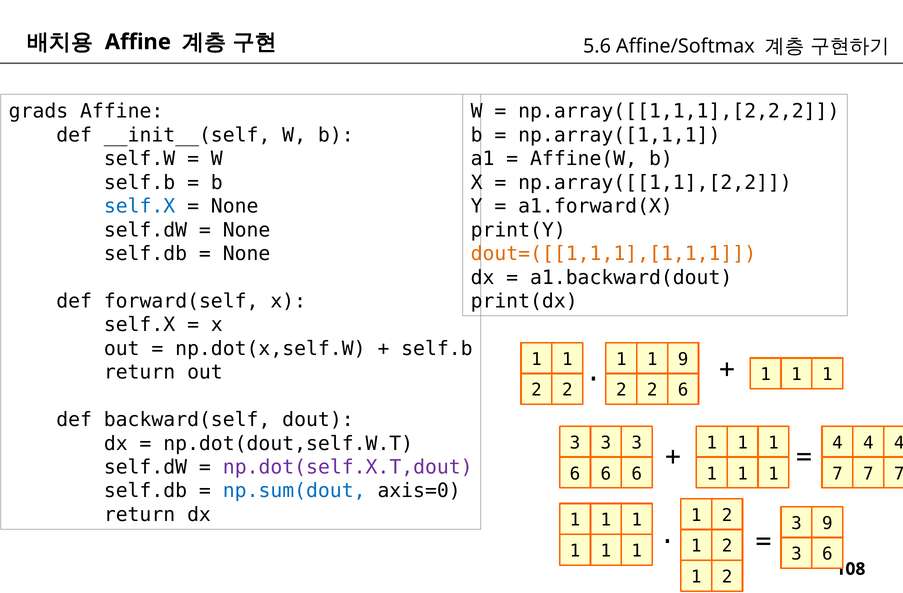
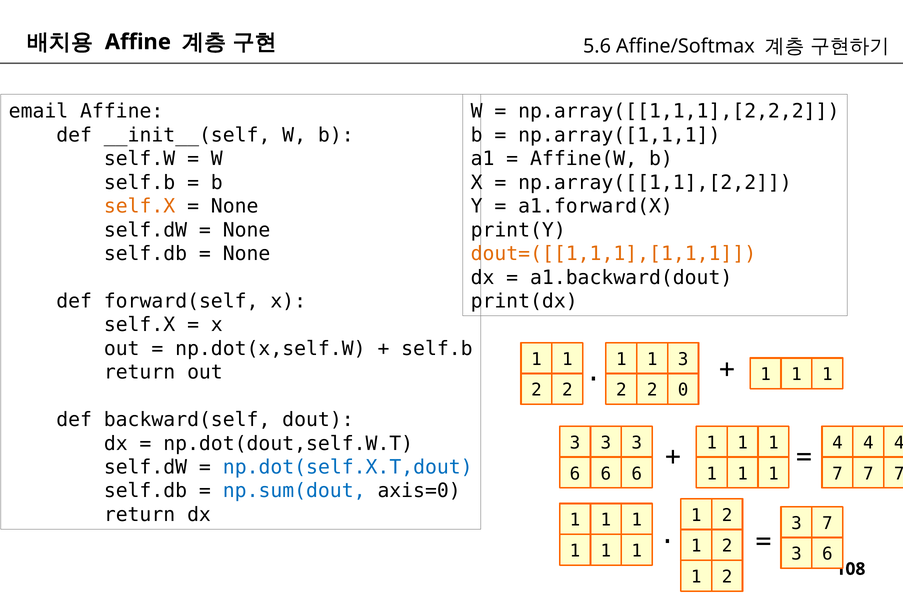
grads: grads -> email
self.X at (140, 206) colour: blue -> orange
1 9: 9 -> 3
2 6: 6 -> 0
np.dot(self.X.T,dout colour: purple -> blue
3 9: 9 -> 7
